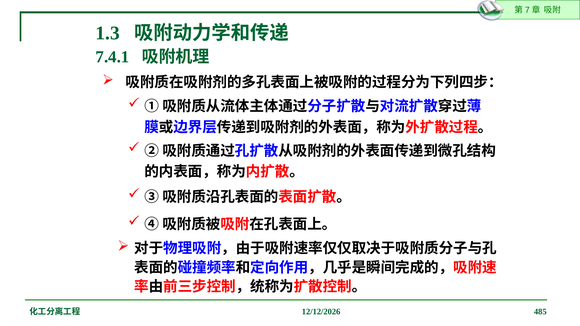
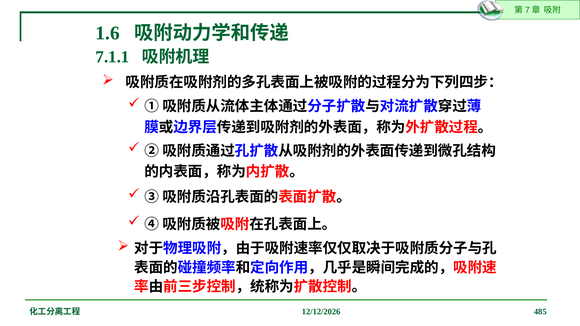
1.3: 1.3 -> 1.6
7.4.1: 7.4.1 -> 7.1.1
